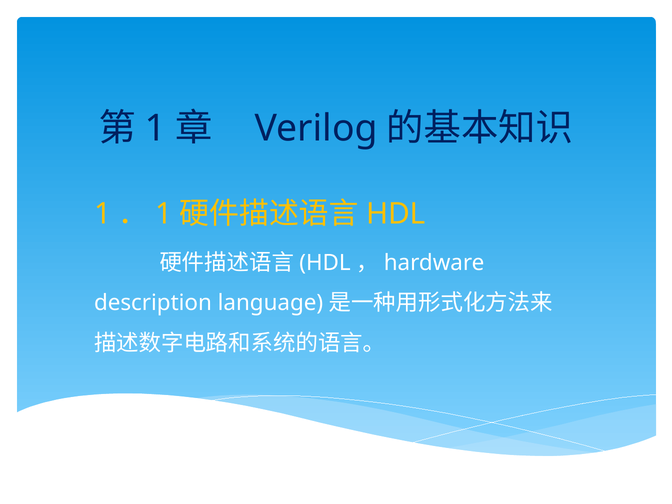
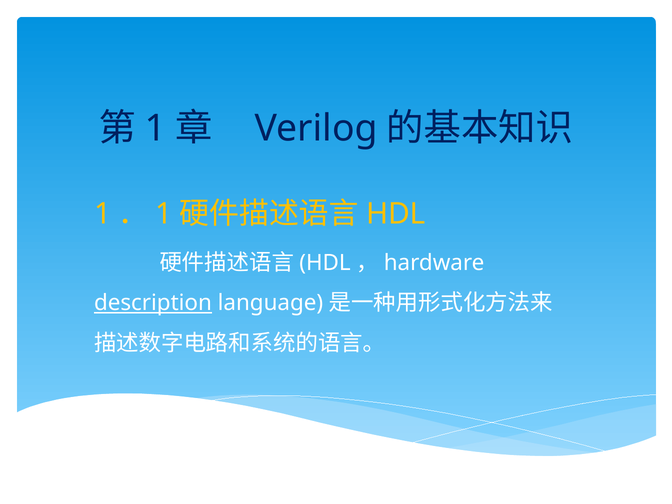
description underline: none -> present
